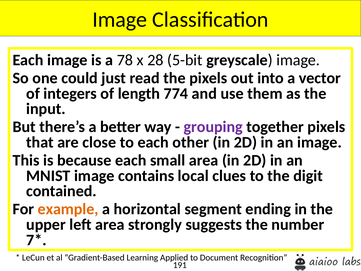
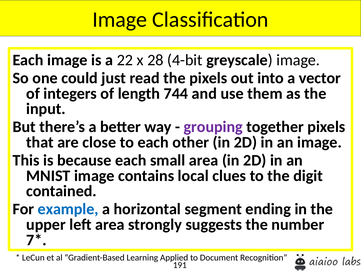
78: 78 -> 22
5-bit: 5-bit -> 4-bit
774: 774 -> 744
example colour: orange -> blue
